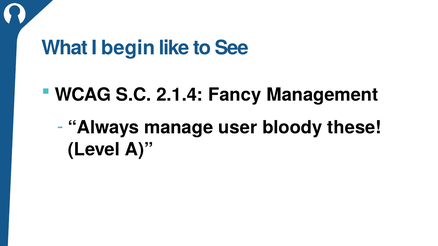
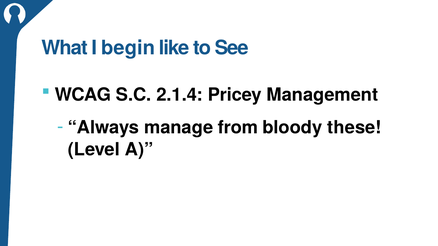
Fancy: Fancy -> Pricey
user: user -> from
